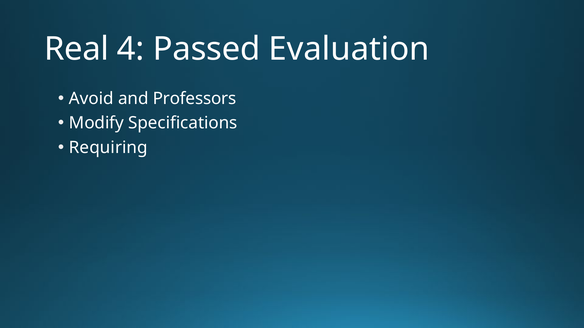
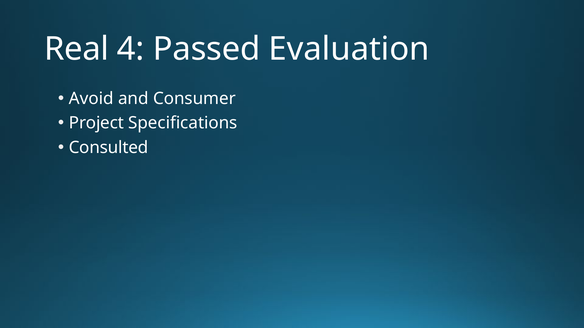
Professors: Professors -> Consumer
Modify: Modify -> Project
Requiring: Requiring -> Consulted
